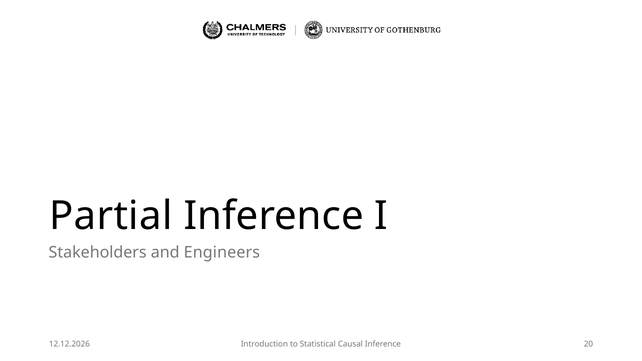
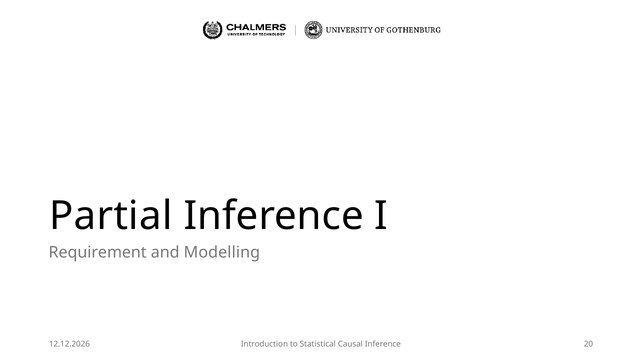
Stakeholders: Stakeholders -> Requirement
Engineers: Engineers -> Modelling
